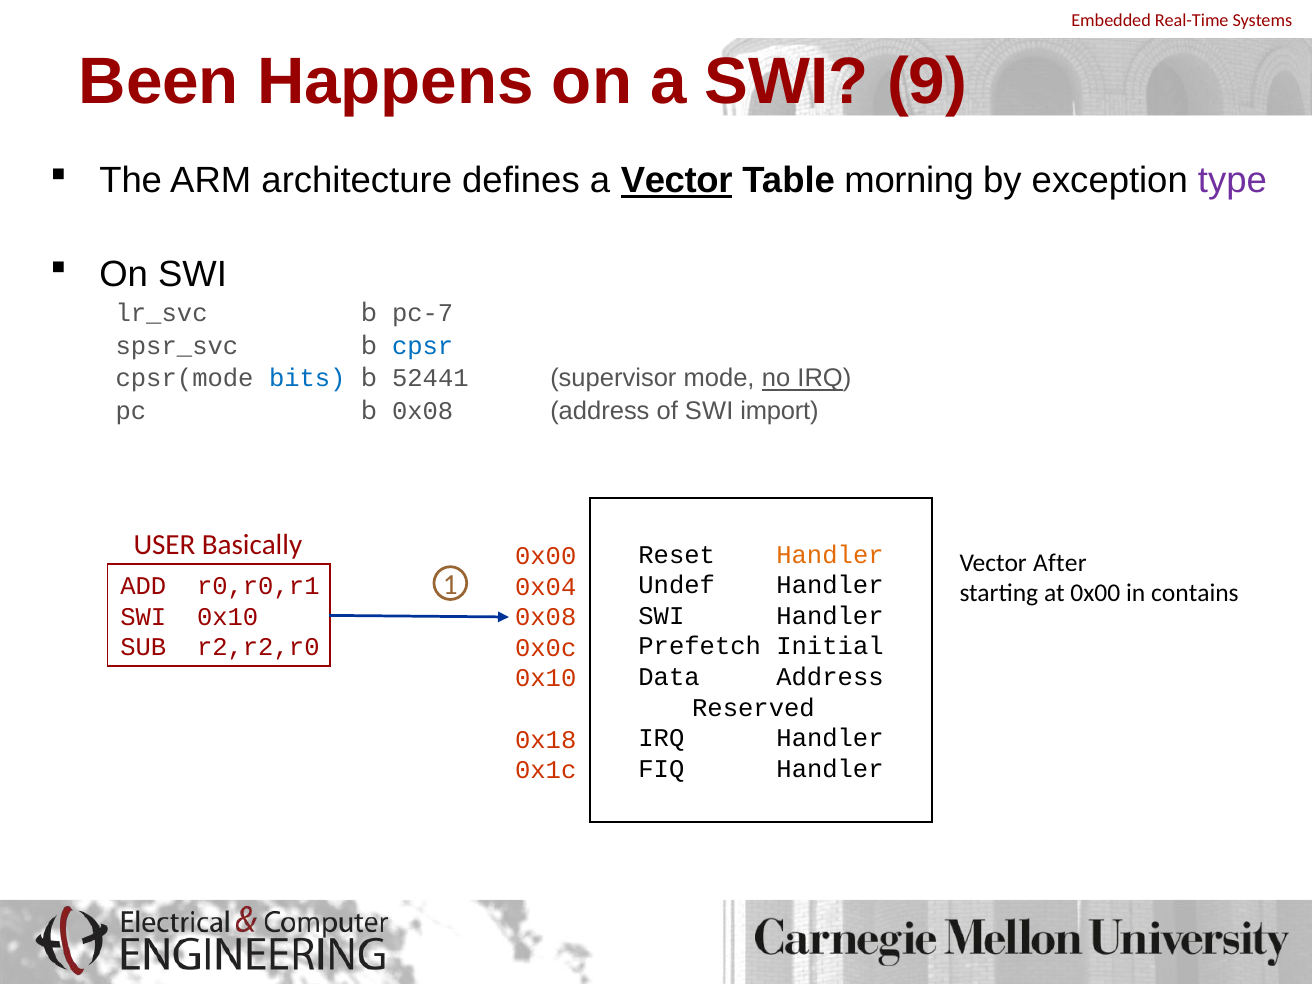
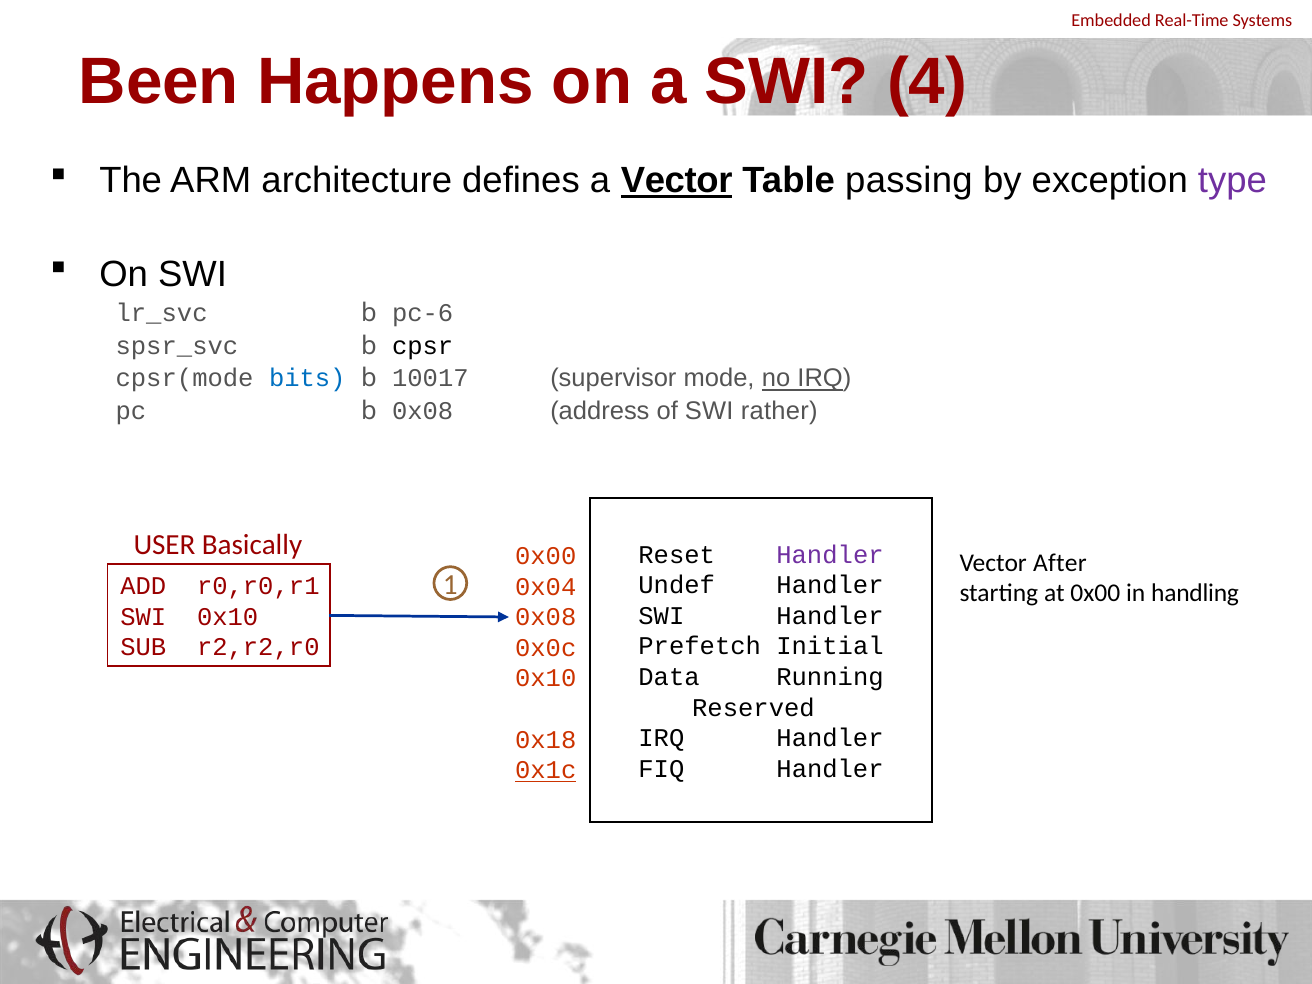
9: 9 -> 4
morning: morning -> passing
pc-7: pc-7 -> pc-6
cpsr colour: blue -> black
52441: 52441 -> 10017
import: import -> rather
Handler at (830, 555) colour: orange -> purple
contains: contains -> handling
Data Address: Address -> Running
0x1c underline: none -> present
